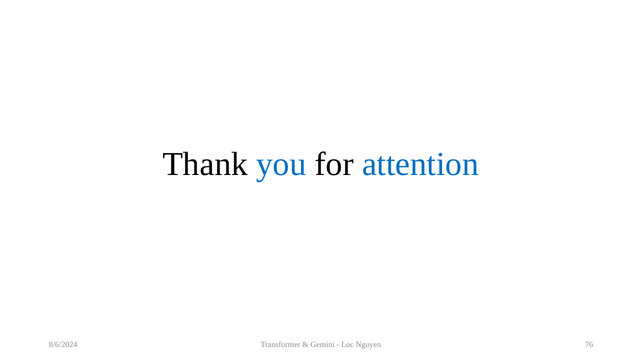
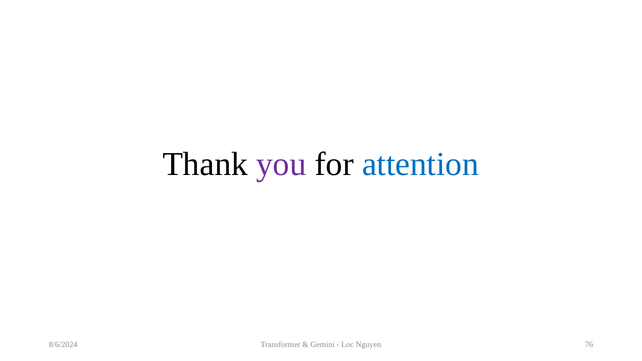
you colour: blue -> purple
